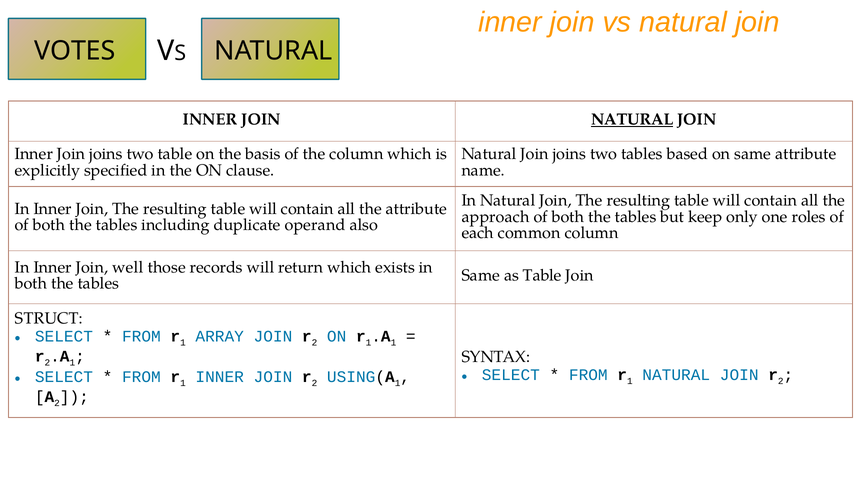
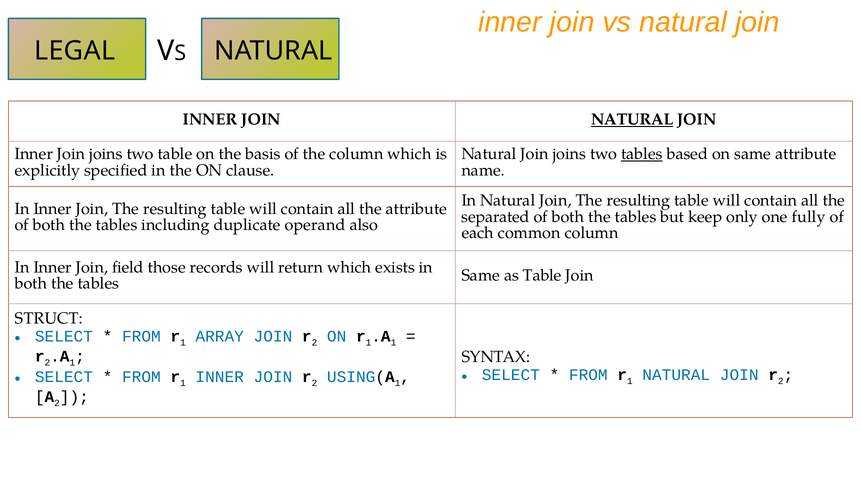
VOTES: VOTES -> LEGAL
tables at (642, 154) underline: none -> present
approach: approach -> separated
roles: roles -> fully
well: well -> field
